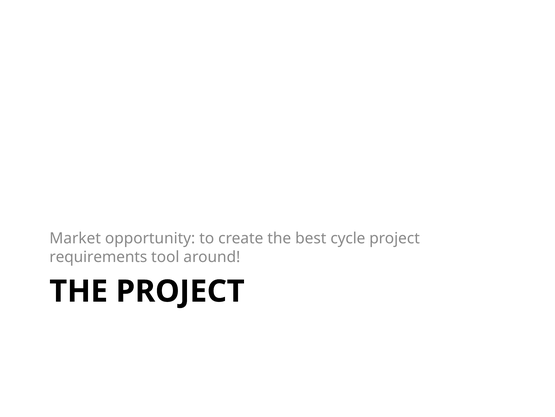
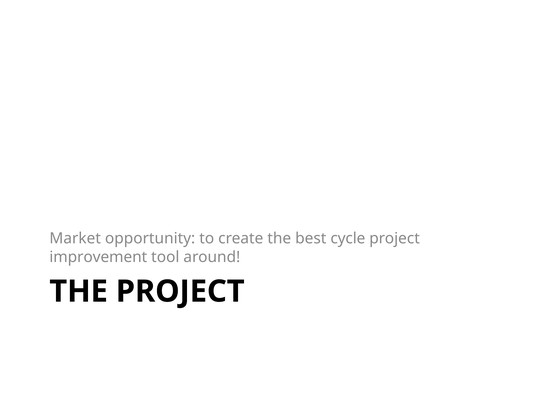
requirements: requirements -> improvement
